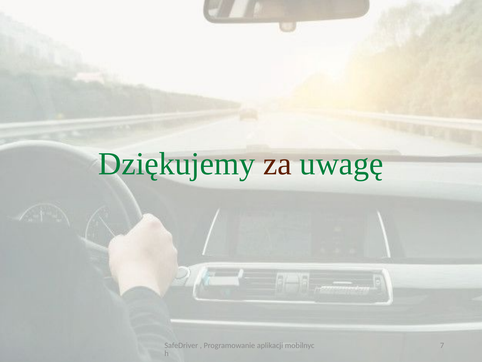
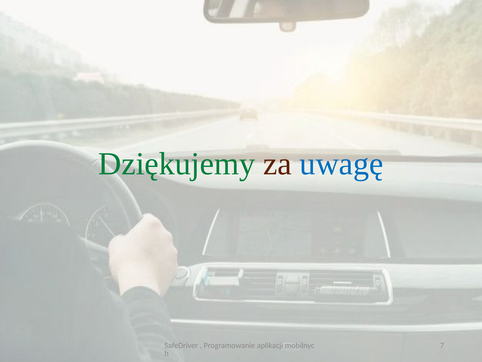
uwagę colour: green -> blue
